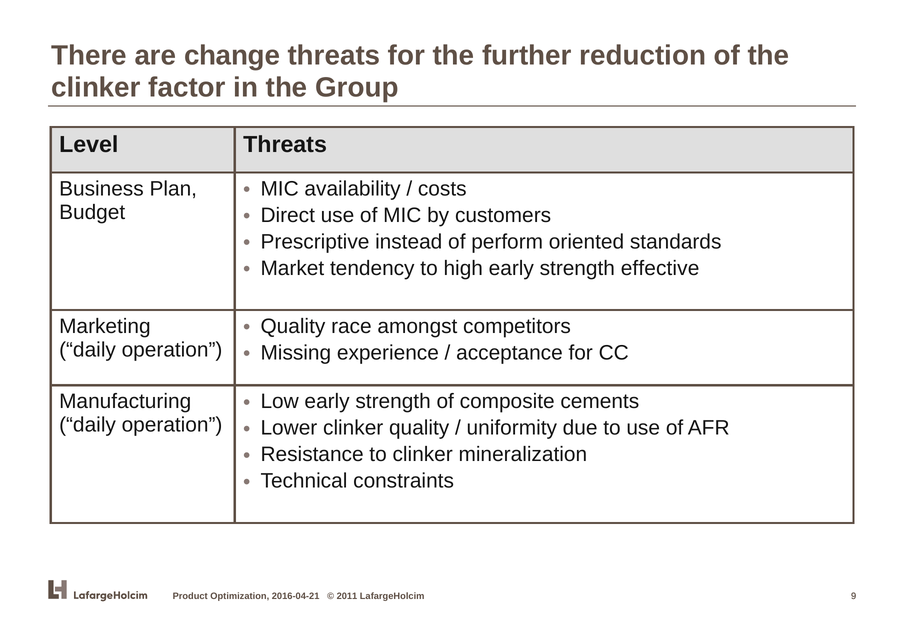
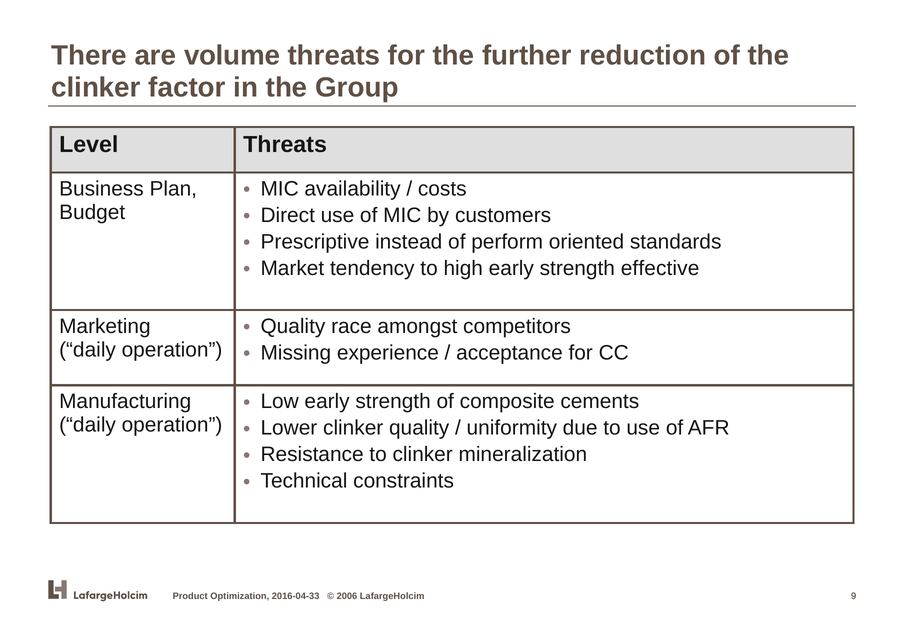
change: change -> volume
2016-04-21: 2016-04-21 -> 2016-04-33
2011: 2011 -> 2006
